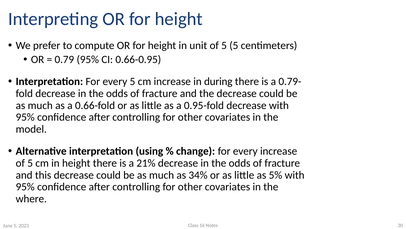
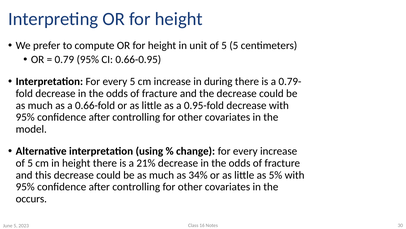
where: where -> occurs
